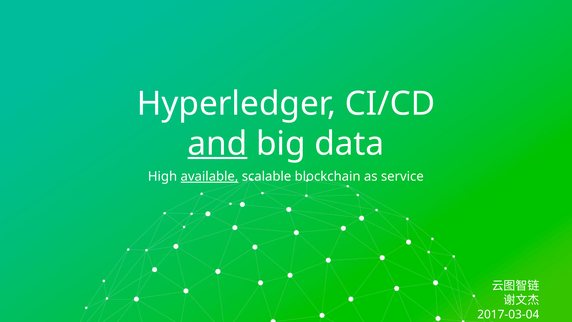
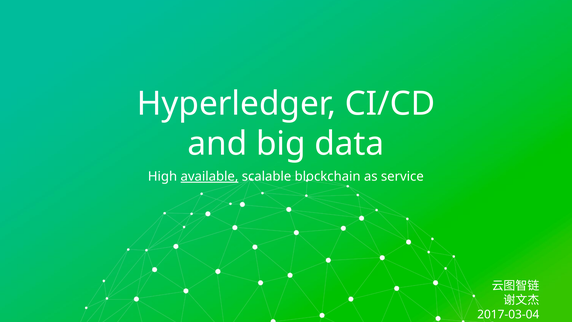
and underline: present -> none
